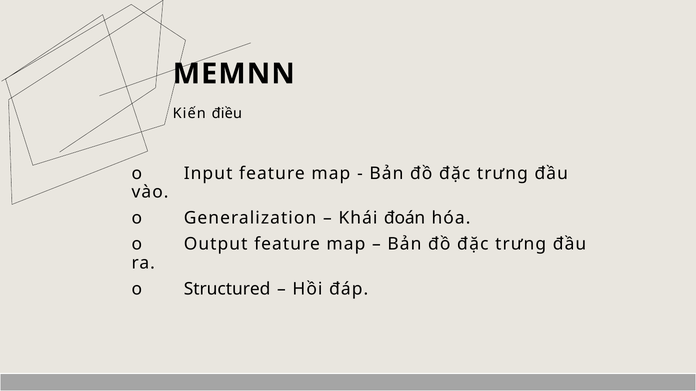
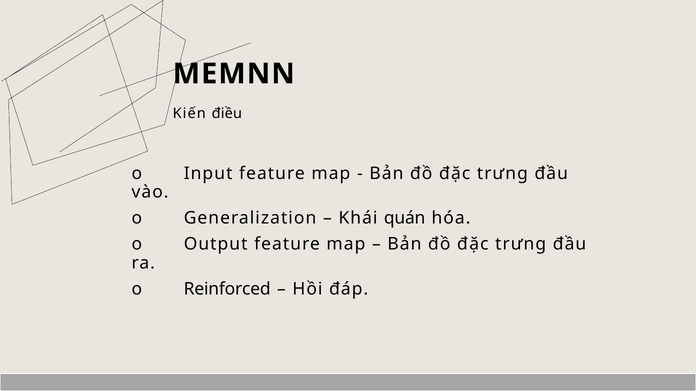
đoán: đoán -> quán
Structured: Structured -> Reinforced
